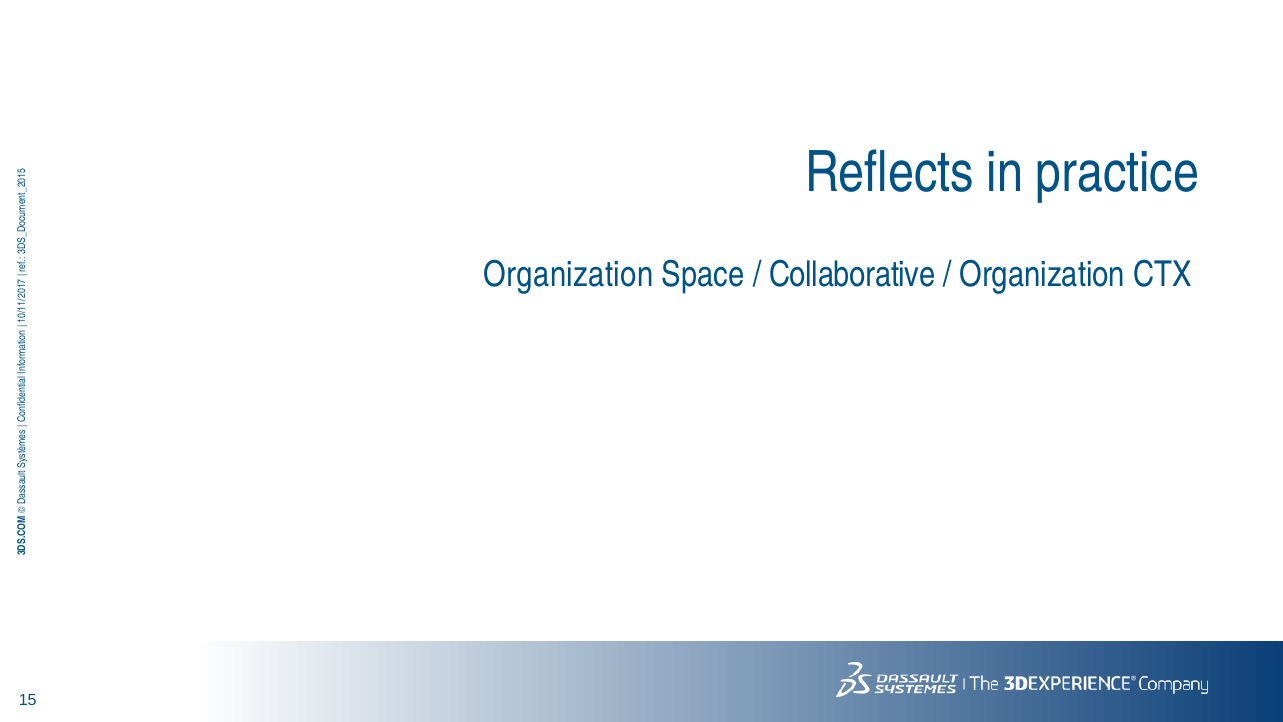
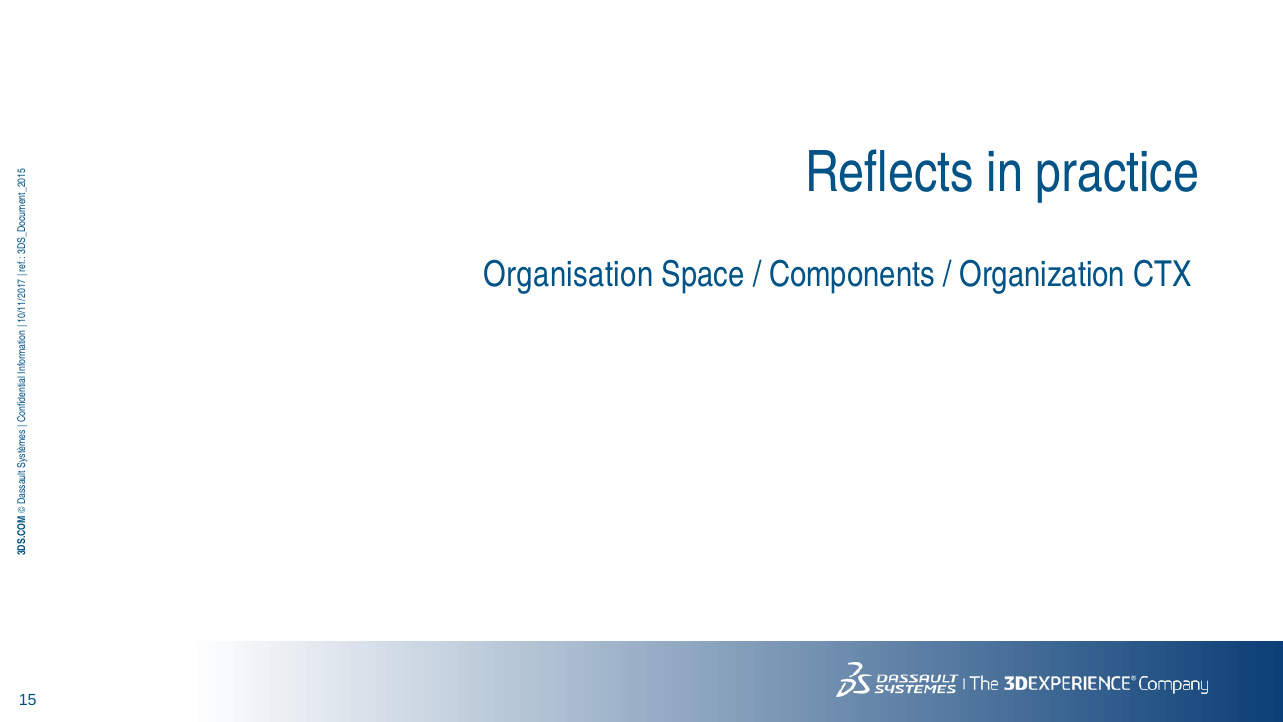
Organization at (568, 275): Organization -> Organisation
Collaborative: Collaborative -> Components
